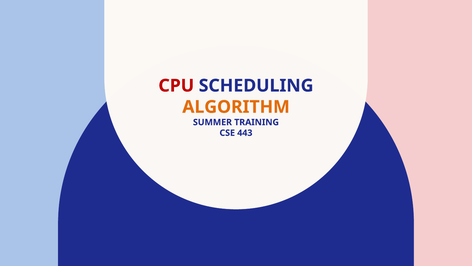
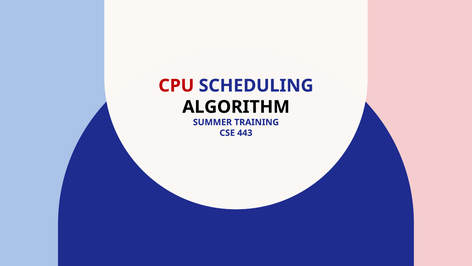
ALGORITHM colour: orange -> black
